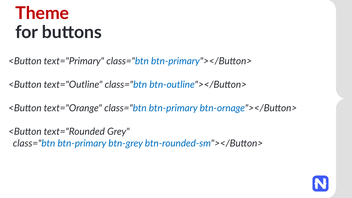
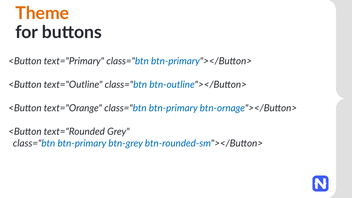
Theme colour: red -> orange
